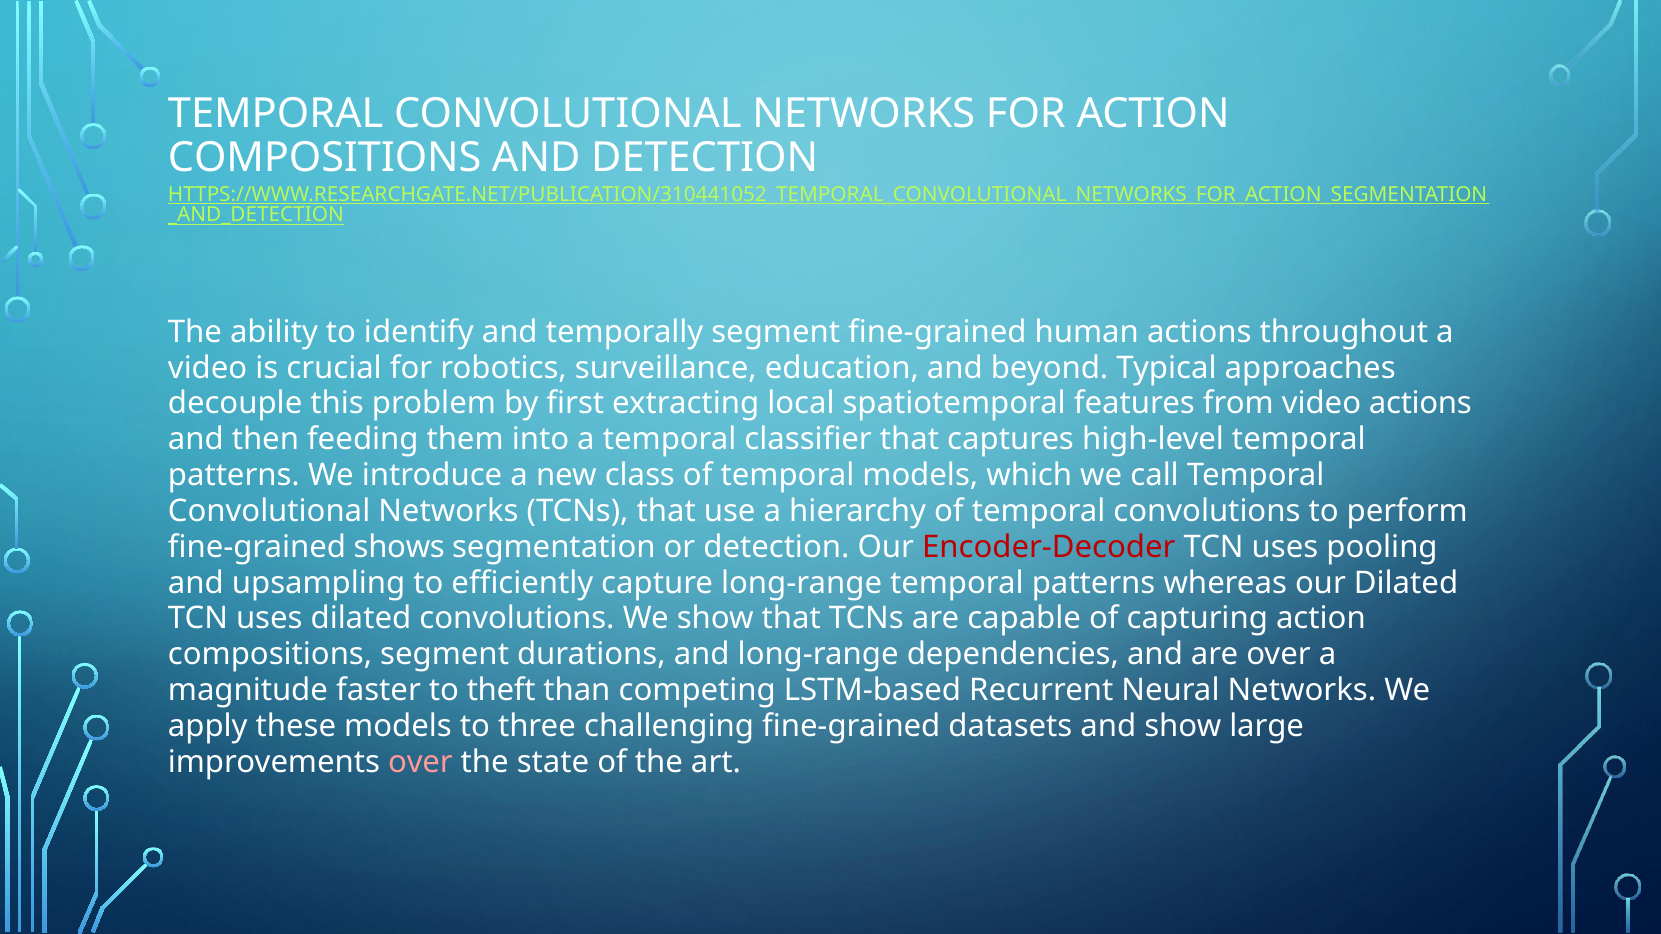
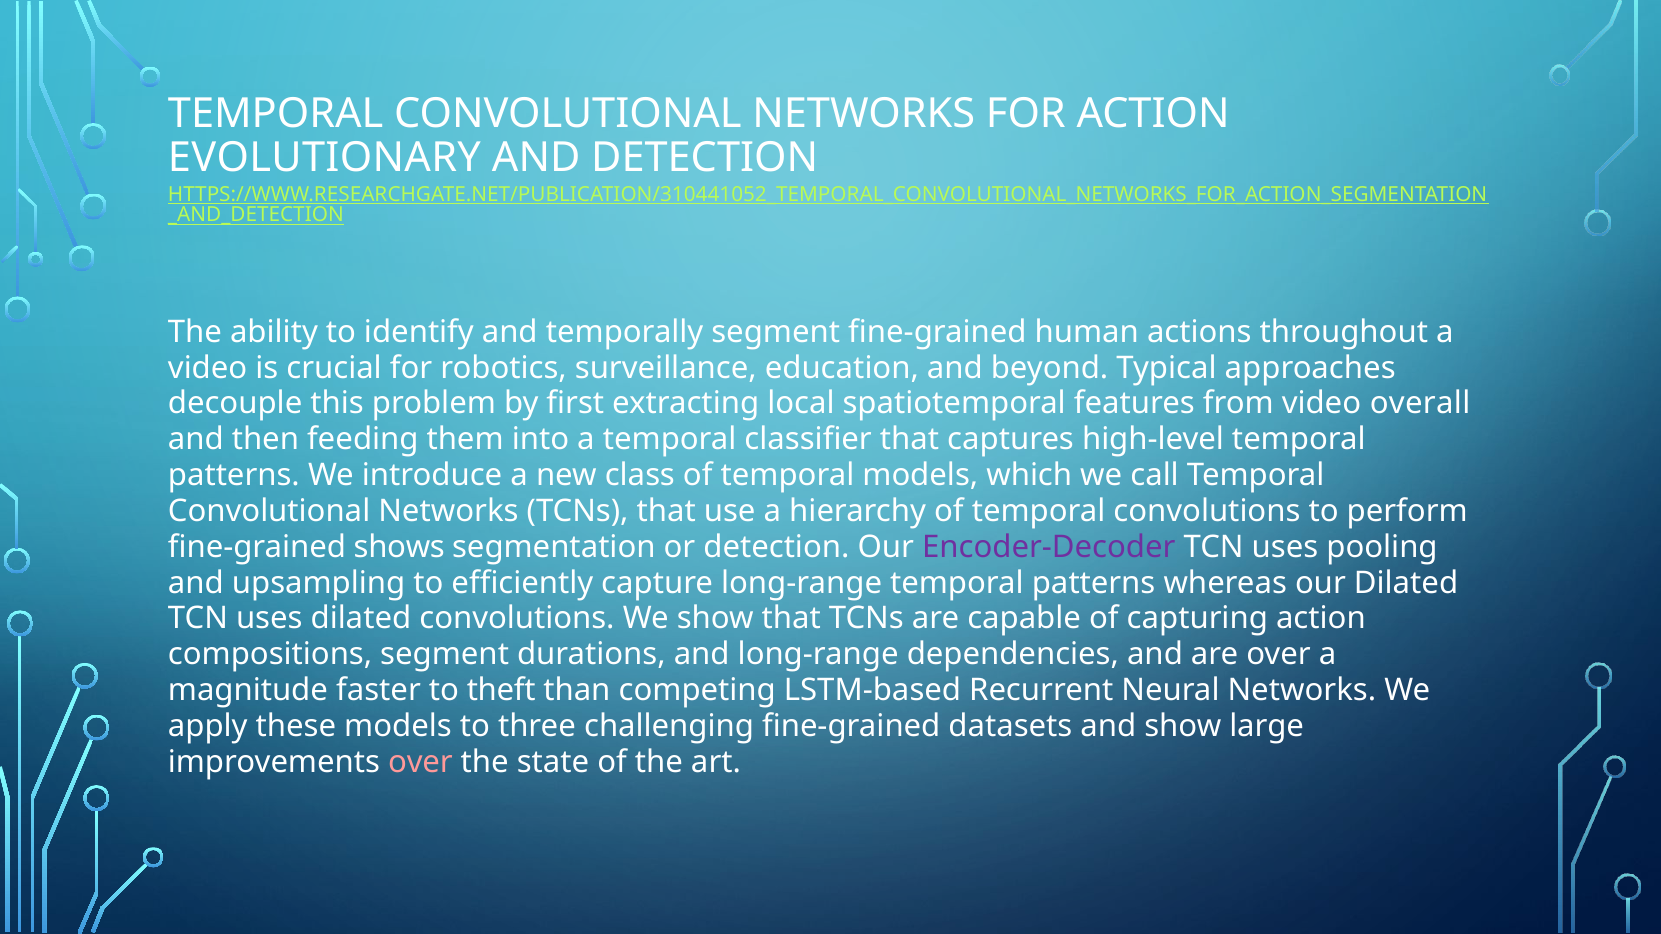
COMPOSITIONS at (325, 158): COMPOSITIONS -> EVOLUTIONARY
video actions: actions -> overall
Encoder-Decoder colour: red -> purple
